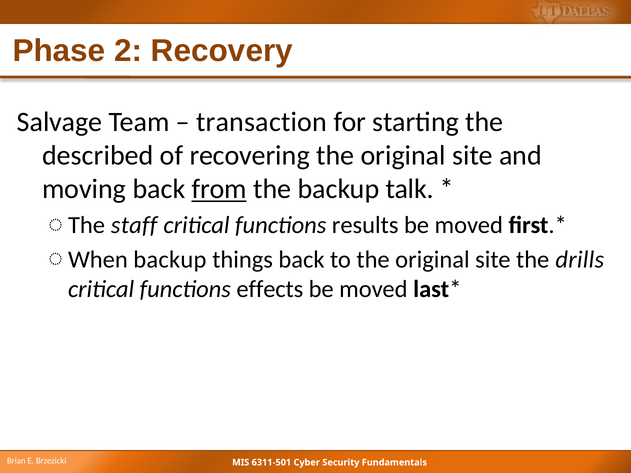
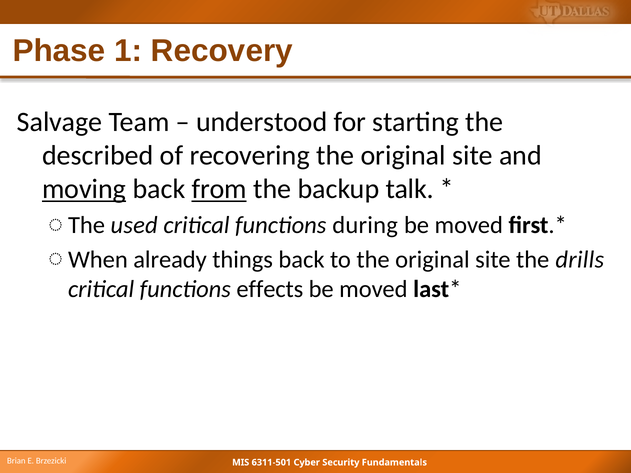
2: 2 -> 1
transaction: transaction -> understood
moving underline: none -> present
staff: staff -> used
results: results -> during
When backup: backup -> already
